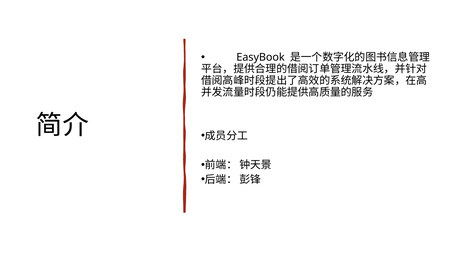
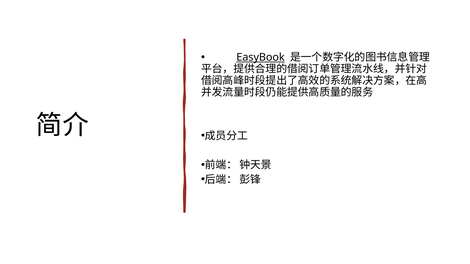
EasyBook underline: none -> present
